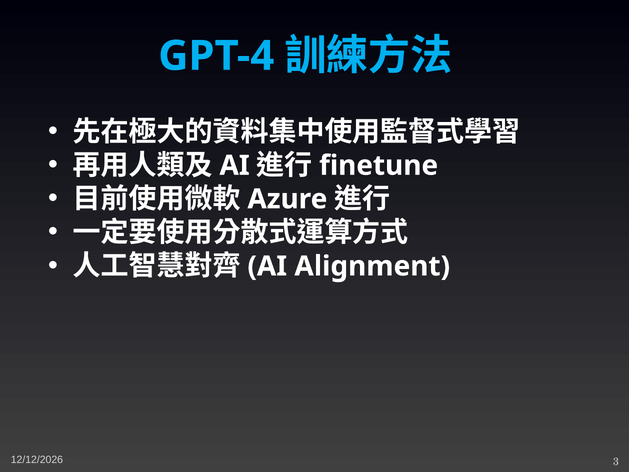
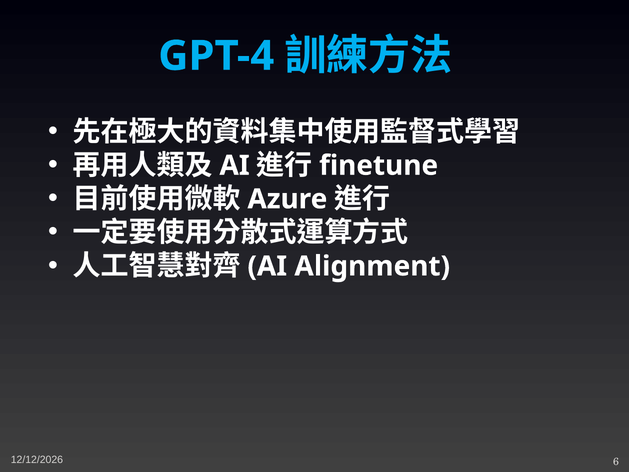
3: 3 -> 6
